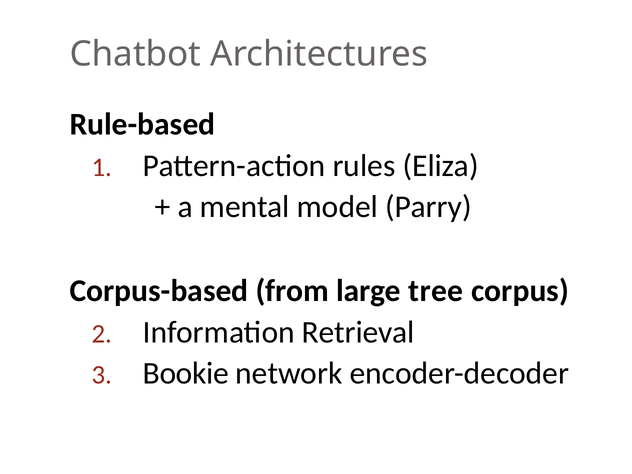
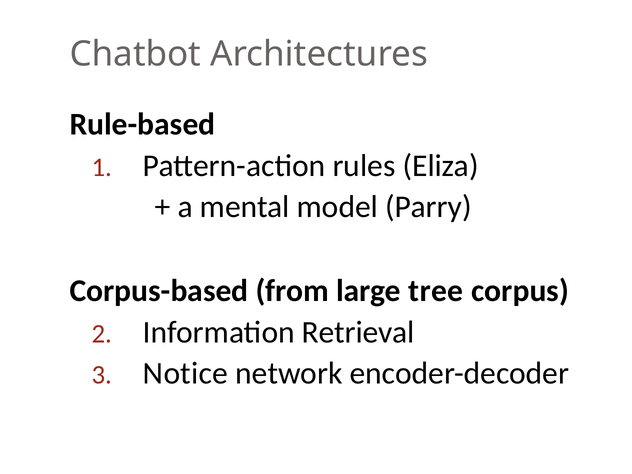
Bookie: Bookie -> Notice
